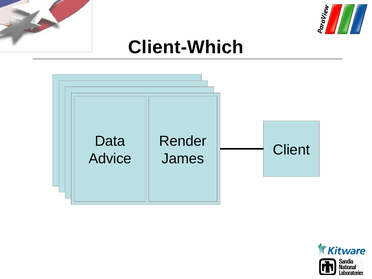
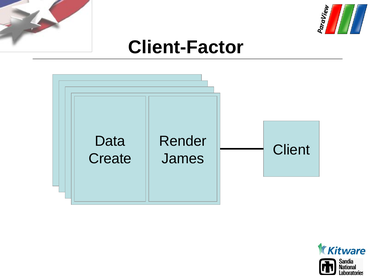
Client-Which: Client-Which -> Client-Factor
Advice: Advice -> Create
